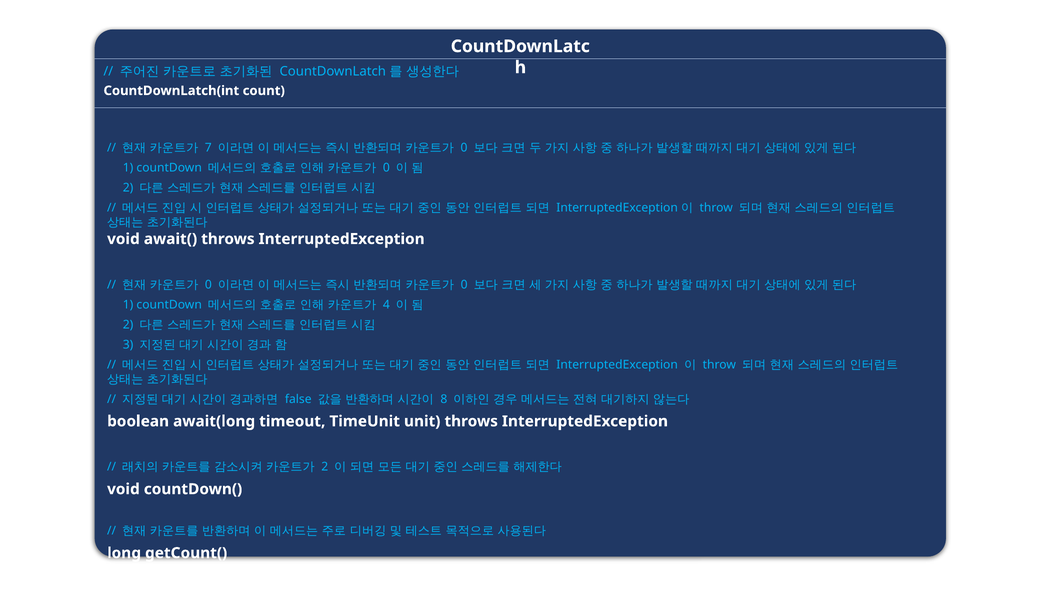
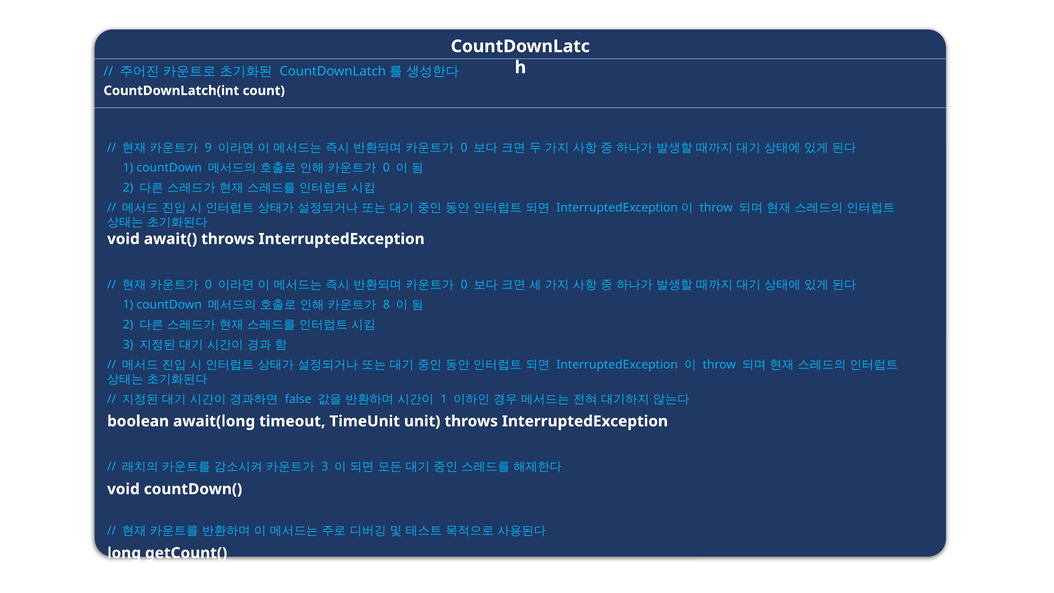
7: 7 -> 9
4: 4 -> 8
8 at (444, 399): 8 -> 1
2 at (325, 467): 2 -> 3
